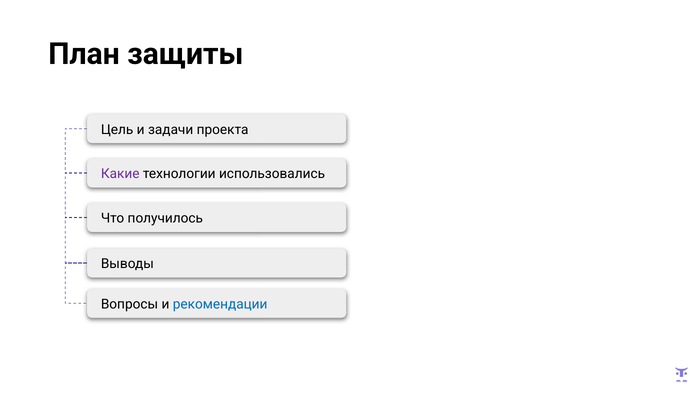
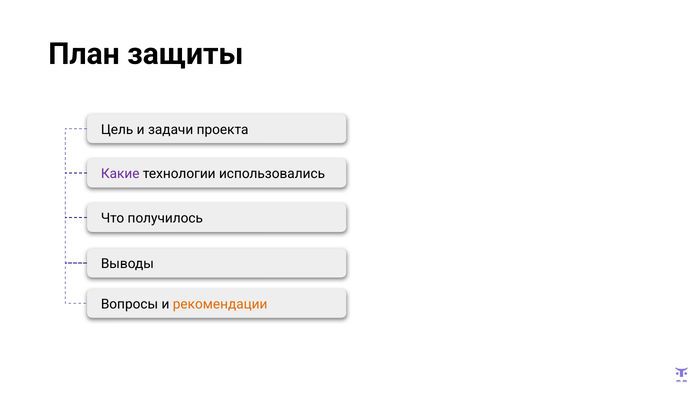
рекомендации colour: blue -> orange
